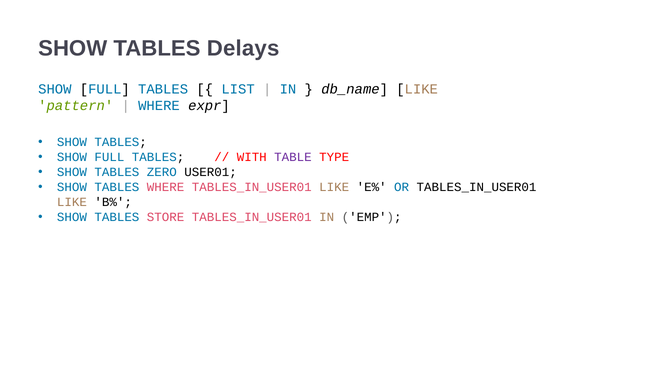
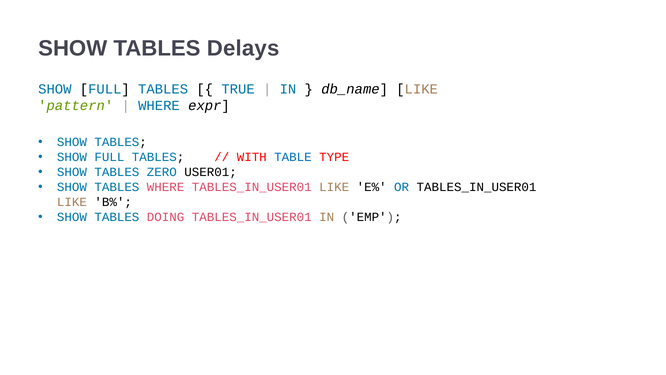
LIST: LIST -> TRUE
TABLE colour: purple -> blue
STORE: STORE -> DOING
